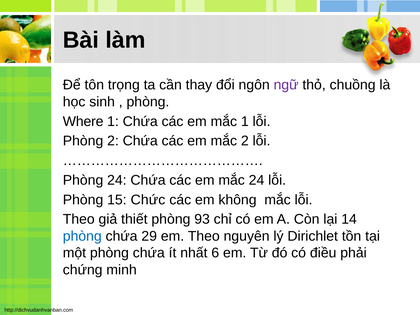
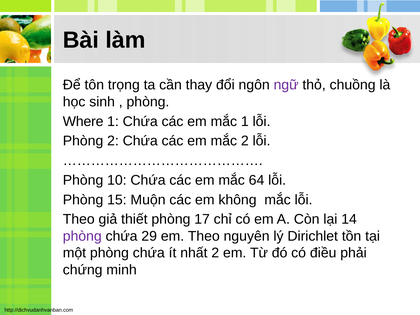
Phòng 24: 24 -> 10
mắc 24: 24 -> 64
Chức: Chức -> Muộn
93: 93 -> 17
phòng at (82, 236) colour: blue -> purple
nhất 6: 6 -> 2
